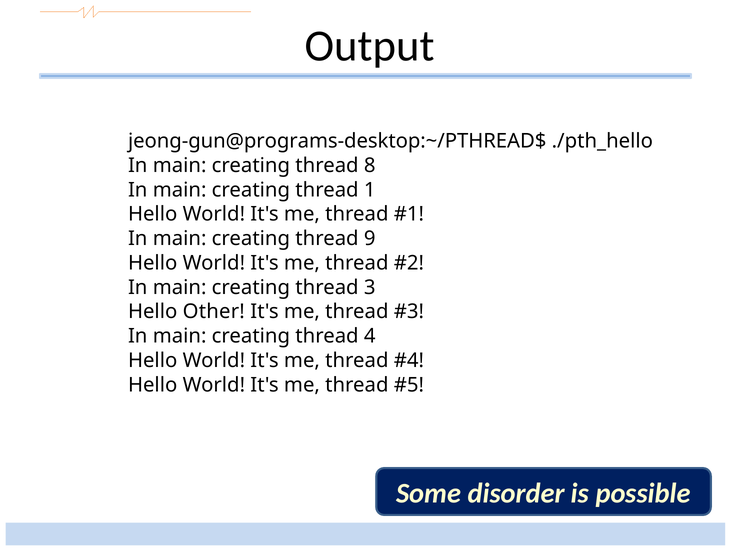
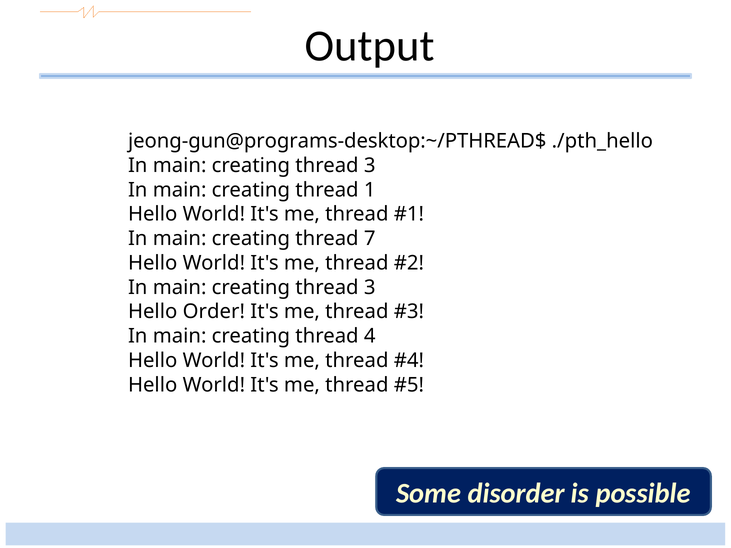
8 at (370, 166): 8 -> 3
9: 9 -> 7
Other: Other -> Order
